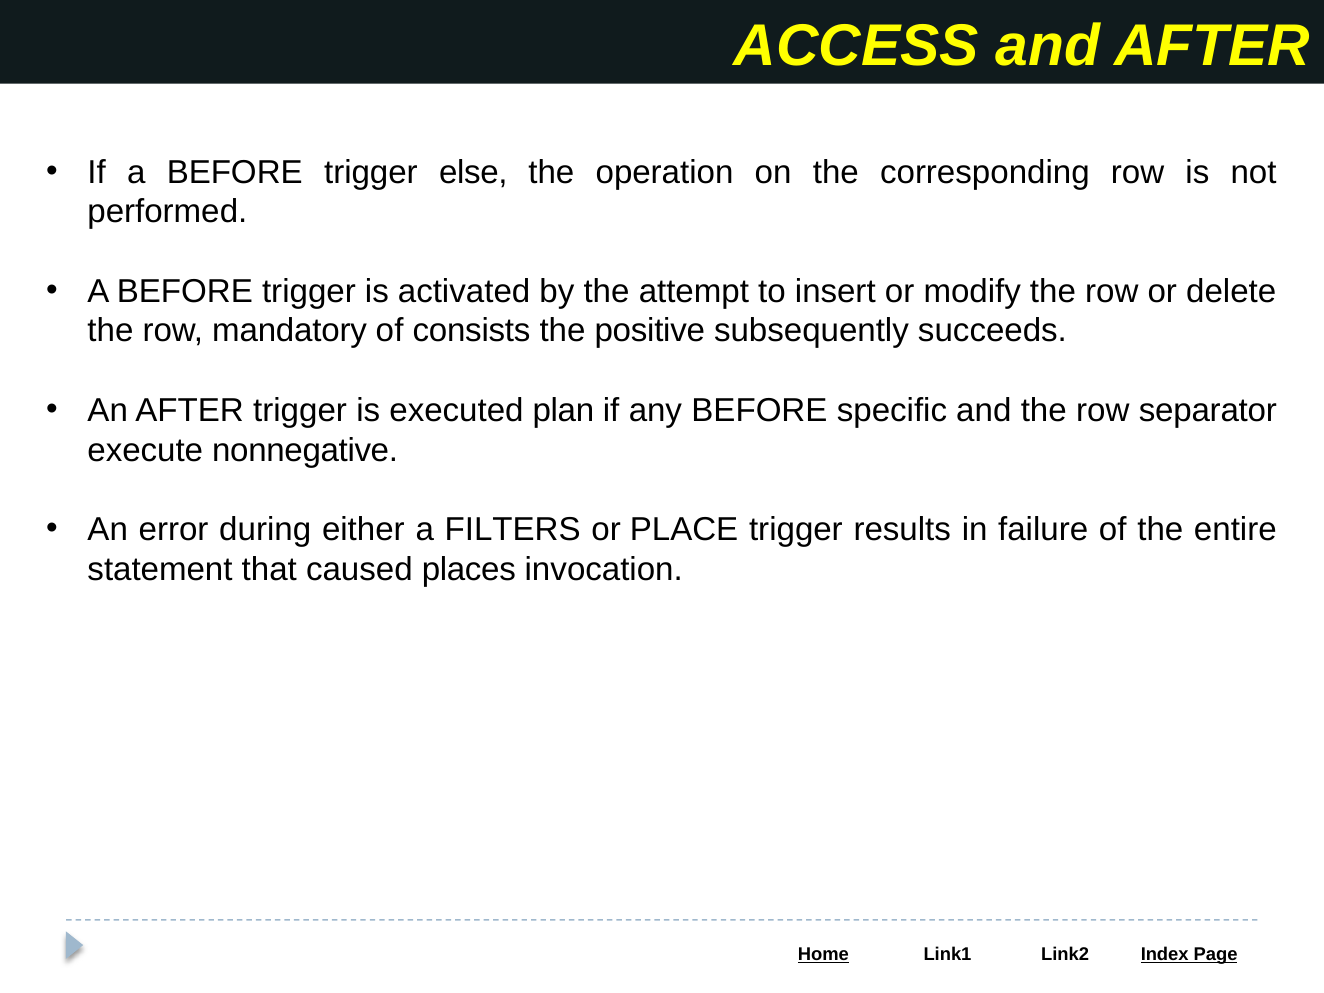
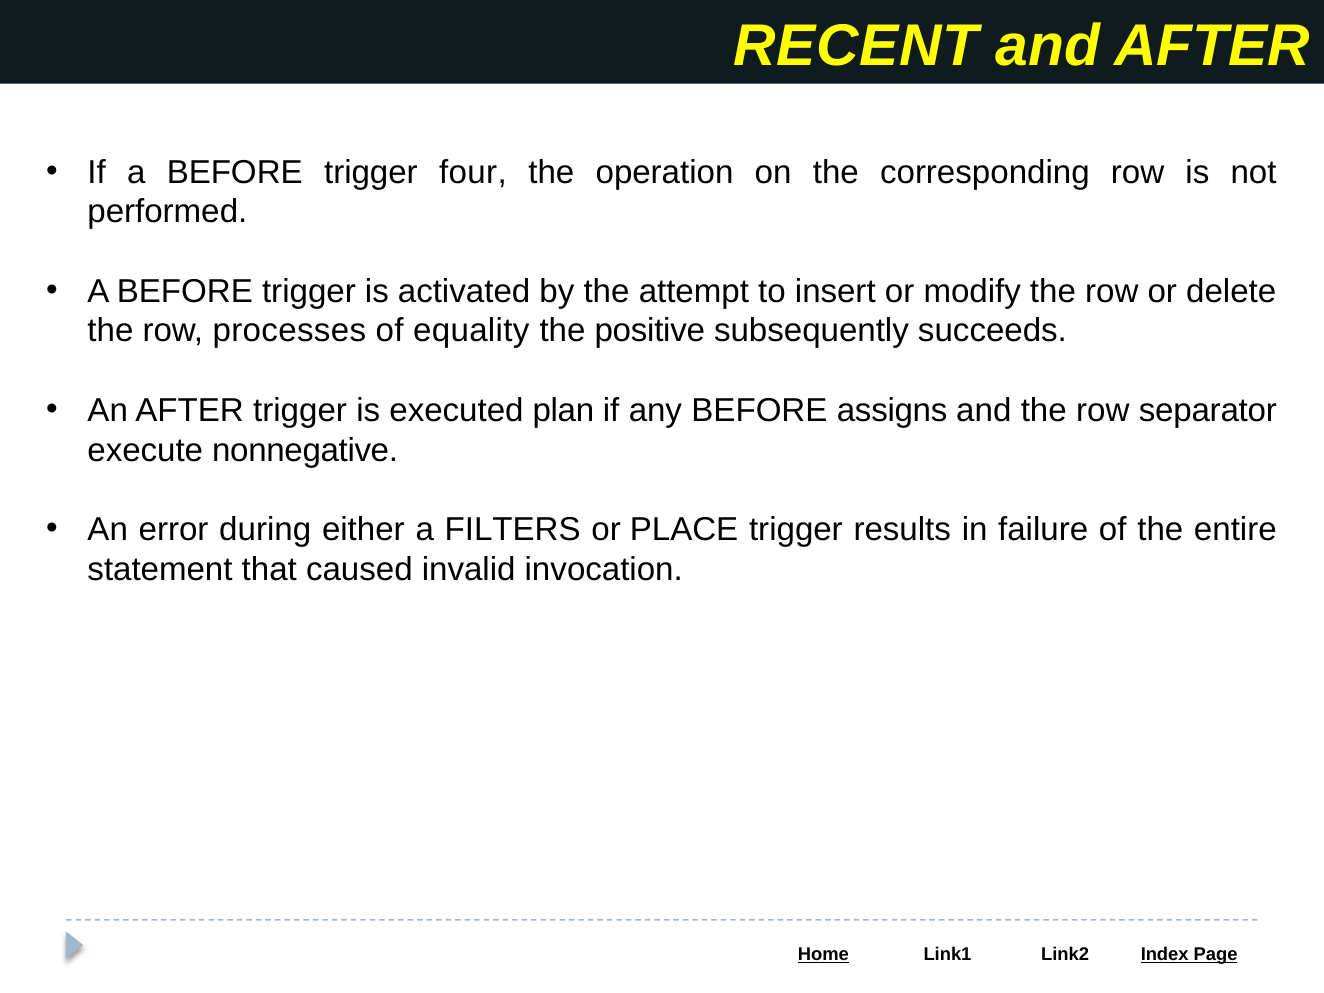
ACCESS: ACCESS -> RECENT
else: else -> four
mandatory: mandatory -> processes
consists: consists -> equality
specific: specific -> assigns
places: places -> invalid
